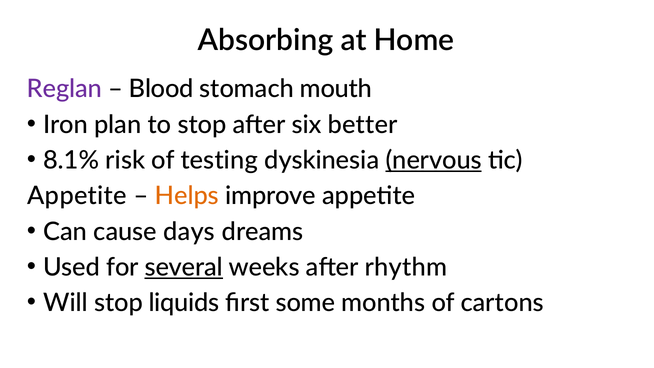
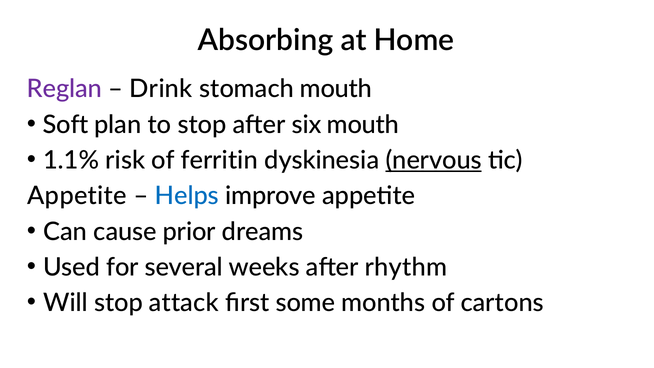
Blood: Blood -> Drink
Iron: Iron -> Soft
six better: better -> mouth
8.1%: 8.1% -> 1.1%
testing: testing -> ferritin
Helps colour: orange -> blue
days: days -> prior
several underline: present -> none
liquids: liquids -> attack
